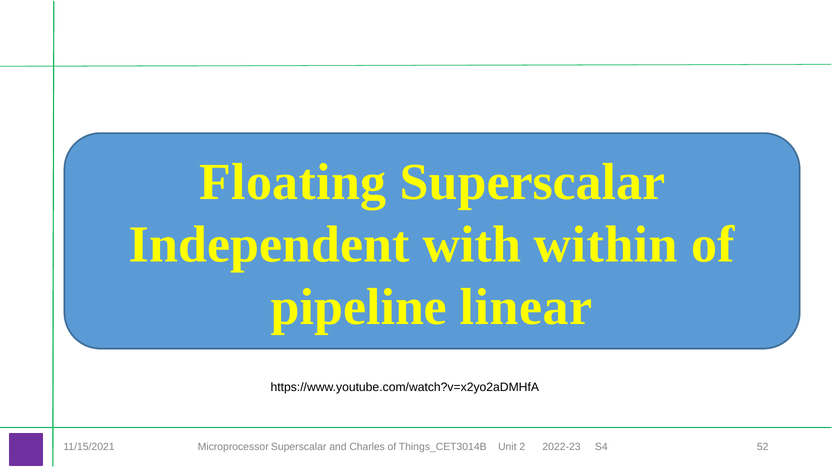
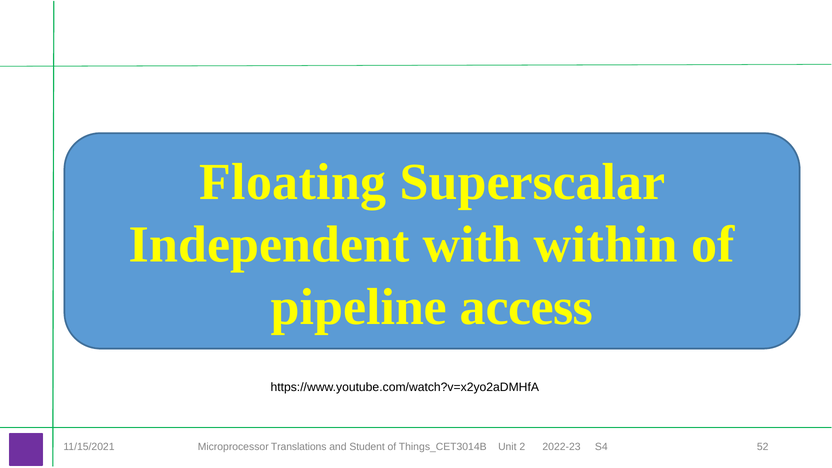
linear: linear -> access
Microprocessor Superscalar: Superscalar -> Translations
Charles: Charles -> Student
